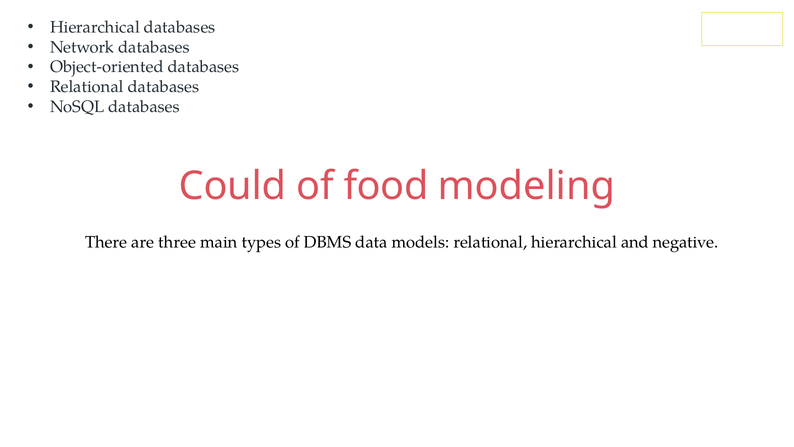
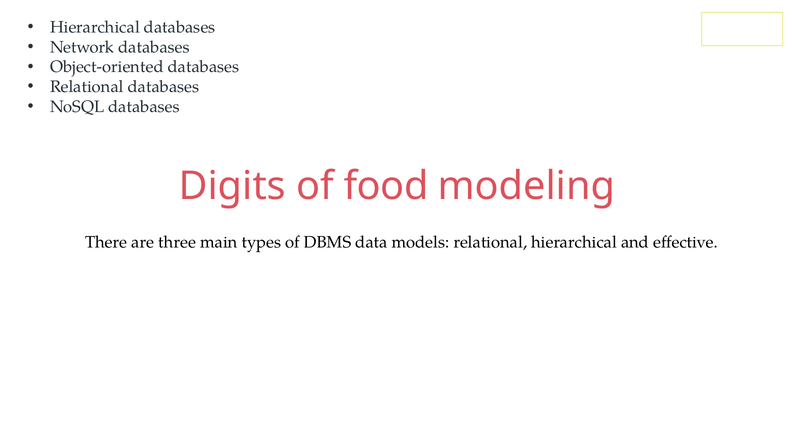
Could: Could -> Digits
negative: negative -> effective
